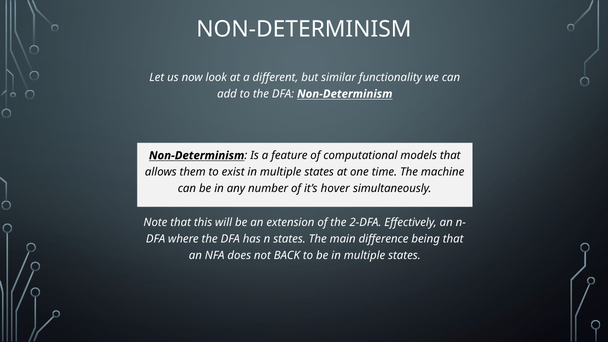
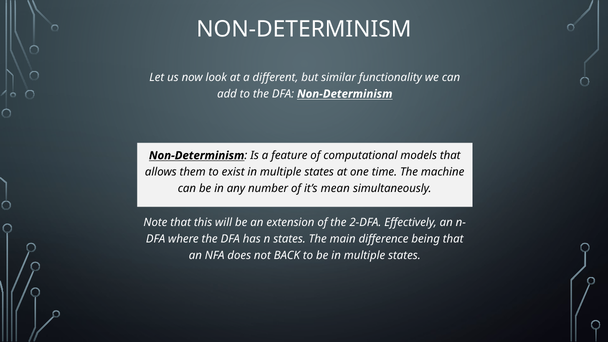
hover: hover -> mean
